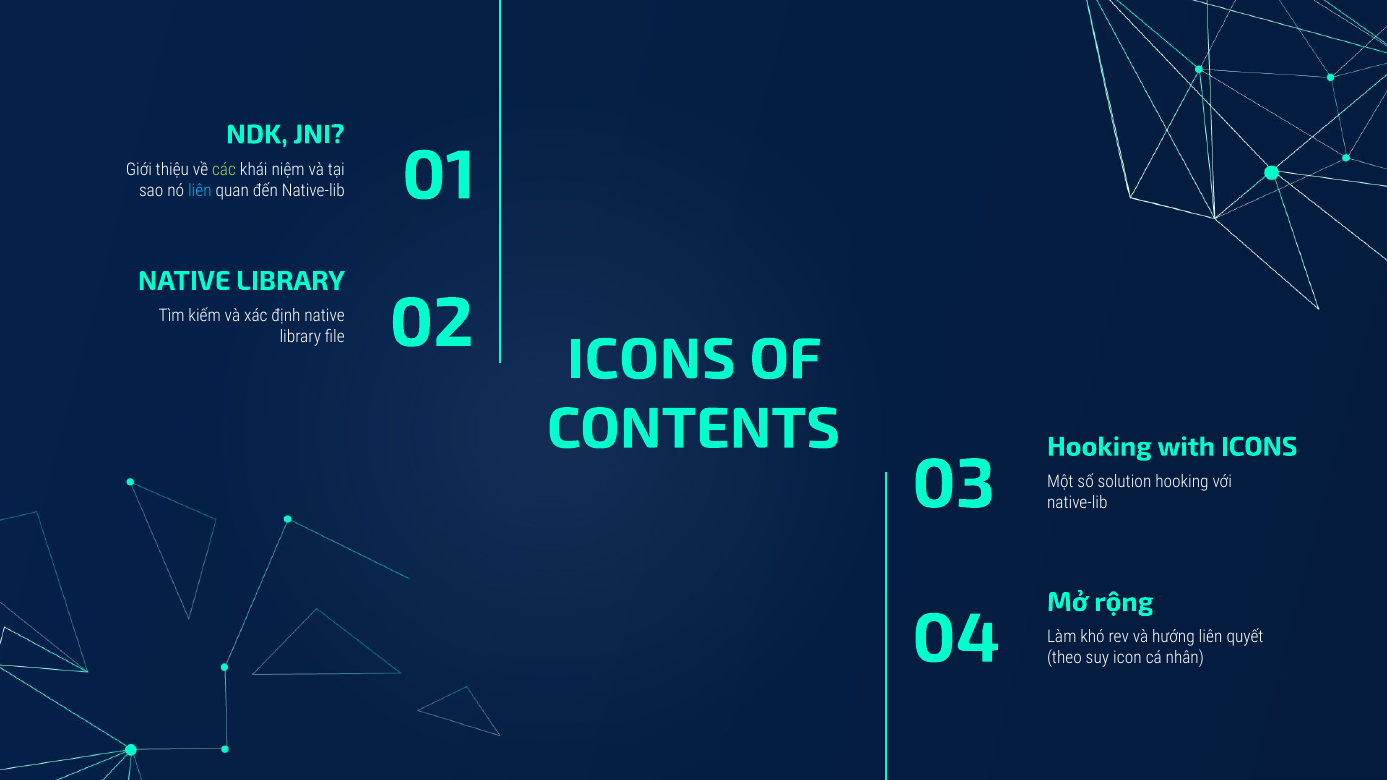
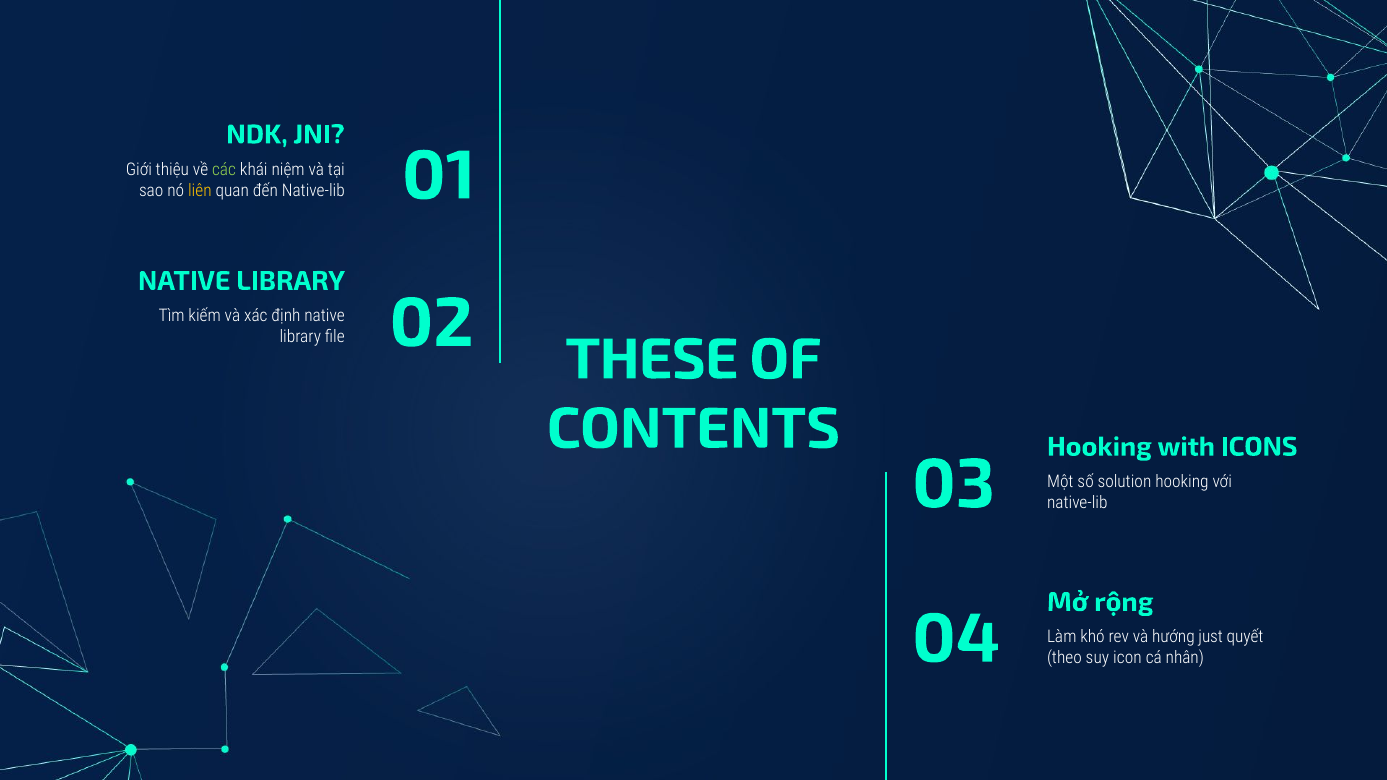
liên at (200, 190) colour: light blue -> yellow
ICONS at (651, 359): ICONS -> THESE
hướng liên: liên -> just
